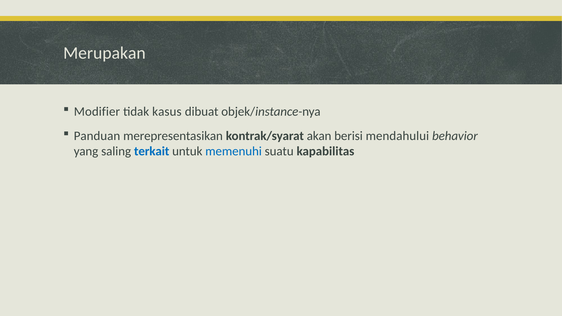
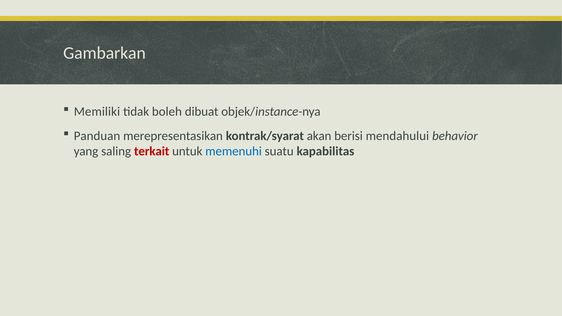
Merupakan: Merupakan -> Gambarkan
Modifier: Modifier -> Memiliki
kasus: kasus -> boleh
terkait colour: blue -> red
